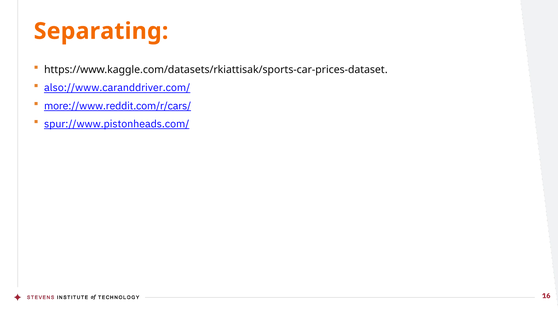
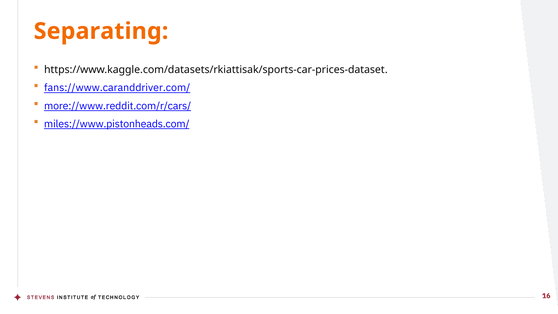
also://www.caranddriver.com/: also://www.caranddriver.com/ -> fans://www.caranddriver.com/
spur://www.pistonheads.com/: spur://www.pistonheads.com/ -> miles://www.pistonheads.com/
